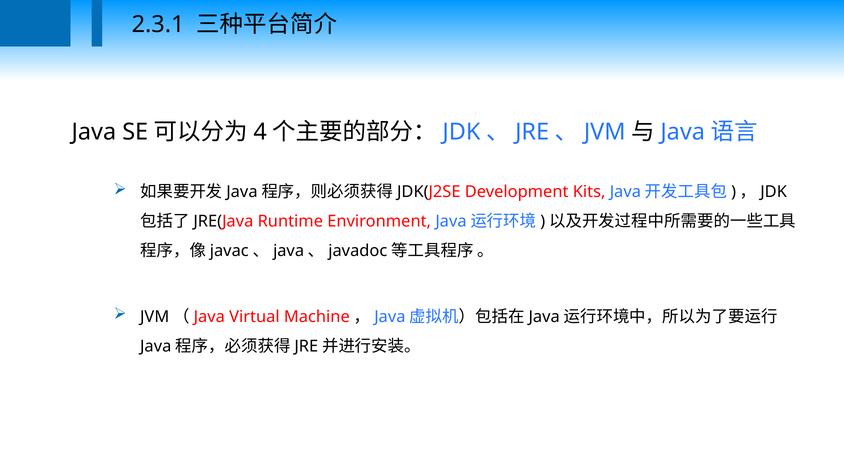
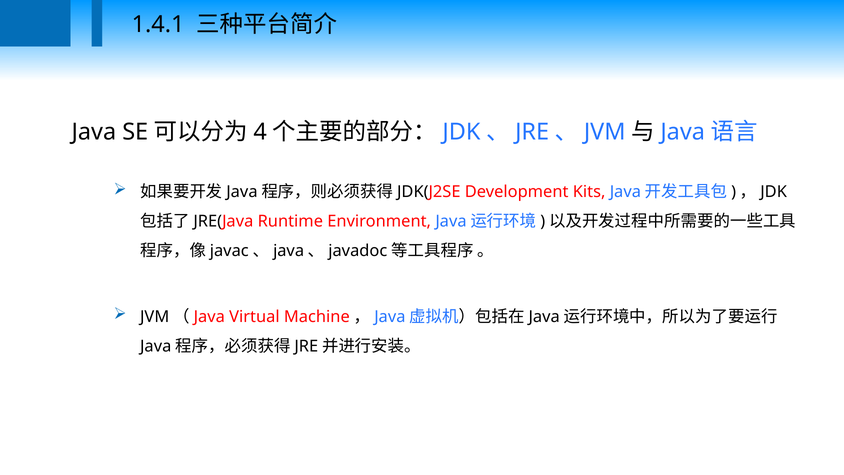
2.3.1: 2.3.1 -> 1.4.1
